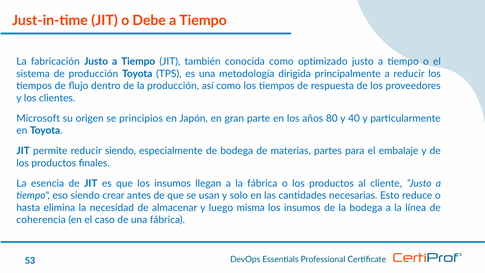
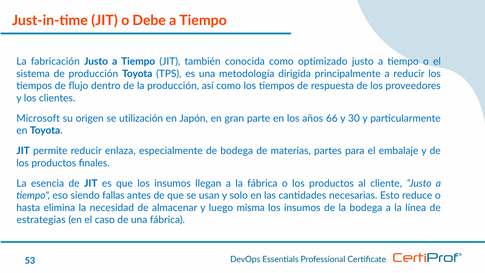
principios: principios -> utilización
80: 80 -> 66
40: 40 -> 30
reducir siendo: siendo -> enlaza
crear: crear -> fallas
coherencia: coherencia -> estrategias
